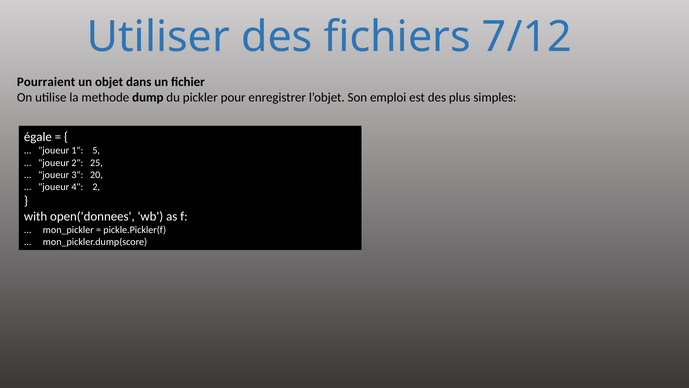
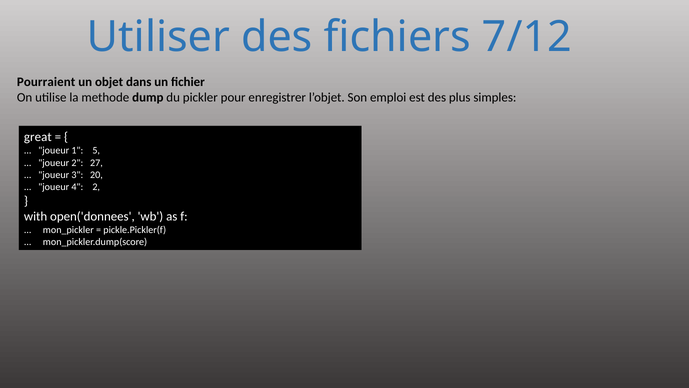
égale: égale -> great
25: 25 -> 27
